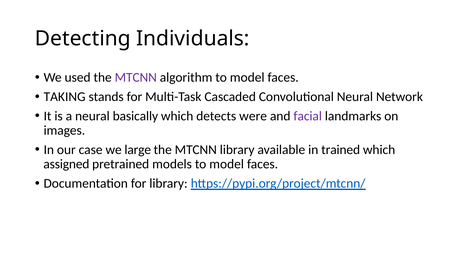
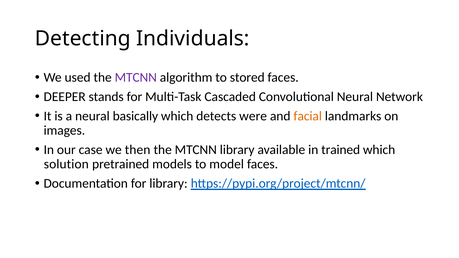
algorithm to model: model -> stored
TAKING: TAKING -> DEEPER
facial colour: purple -> orange
large: large -> then
assigned: assigned -> solution
